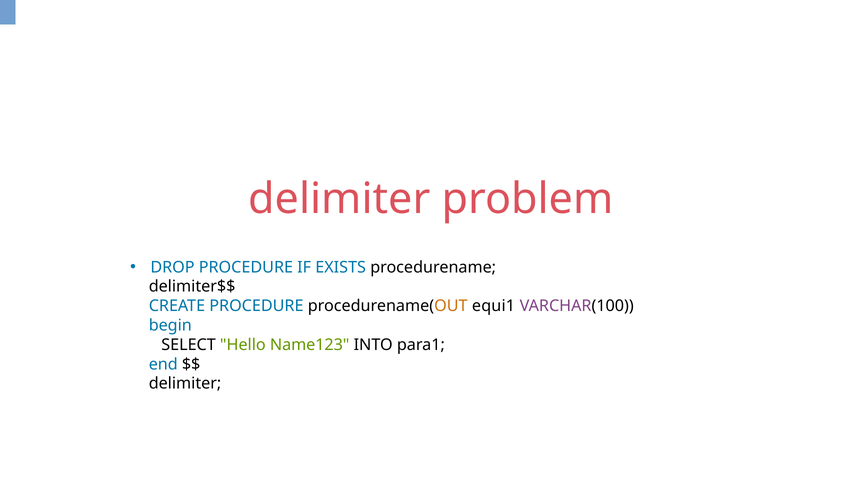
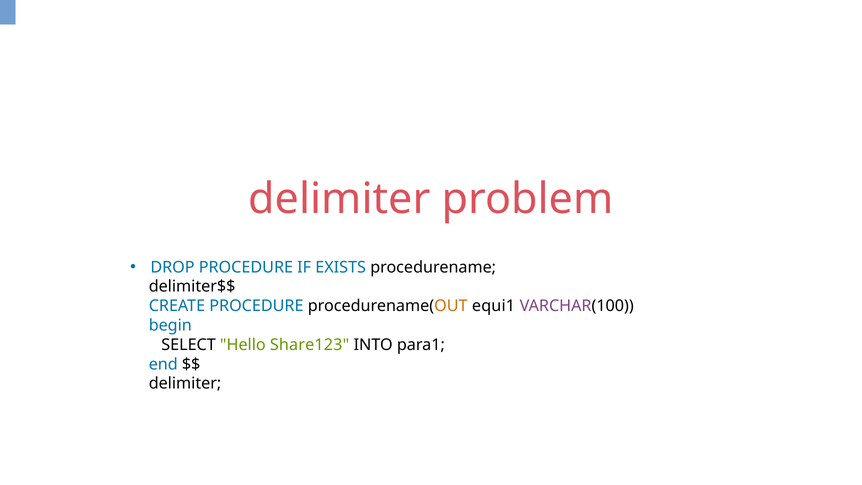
Name123: Name123 -> Share123
